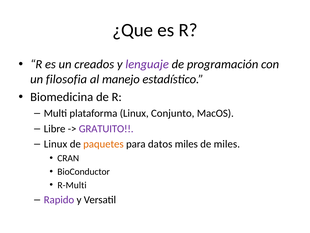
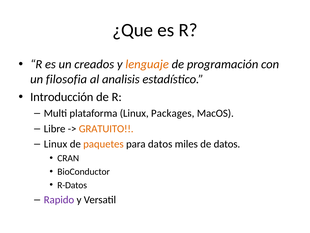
lenguaje colour: purple -> orange
manejo: manejo -> analisis
Biomedicina: Biomedicina -> Introducción
Conjunto: Conjunto -> Packages
GRATUITO colour: purple -> orange
de miles: miles -> datos
R-Multi: R-Multi -> R-Datos
